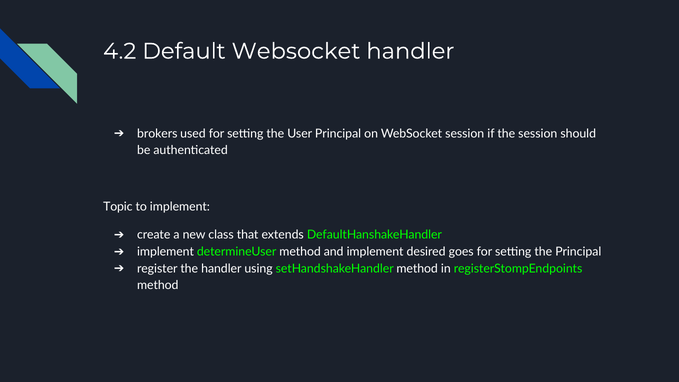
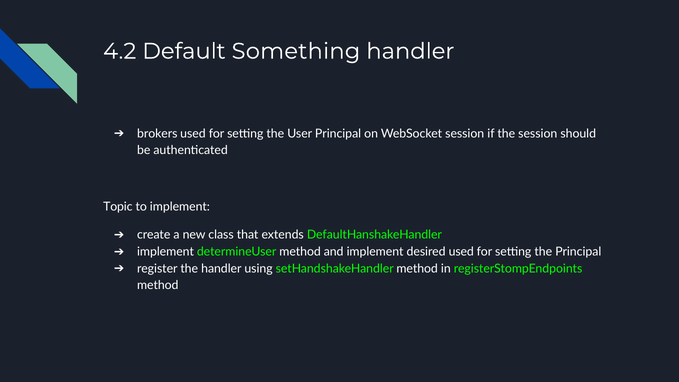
Default Websocket: Websocket -> Something
desired goes: goes -> used
